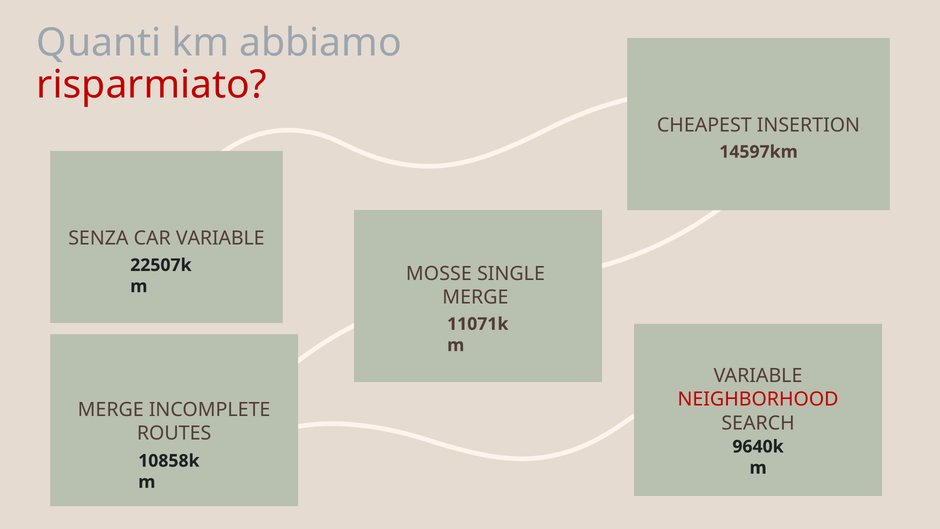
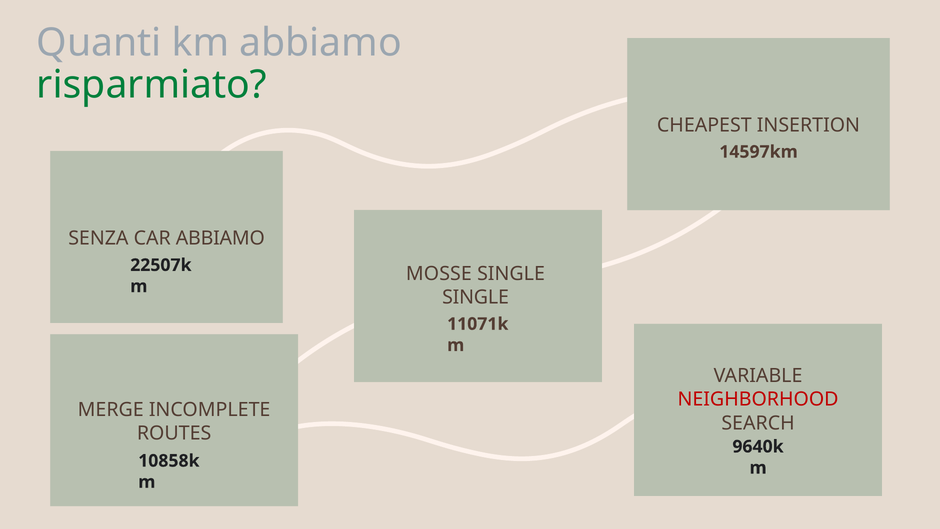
risparmiato colour: red -> green
CAR VARIABLE: VARIABLE -> ABBIAMO
MERGE at (475, 297): MERGE -> SINGLE
